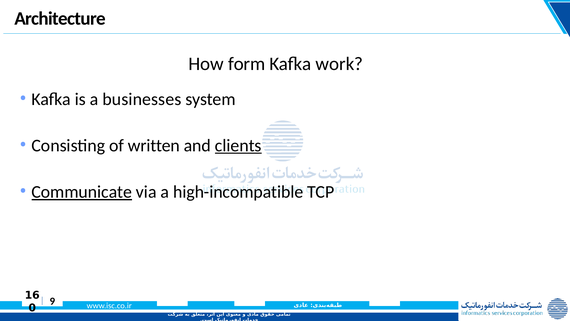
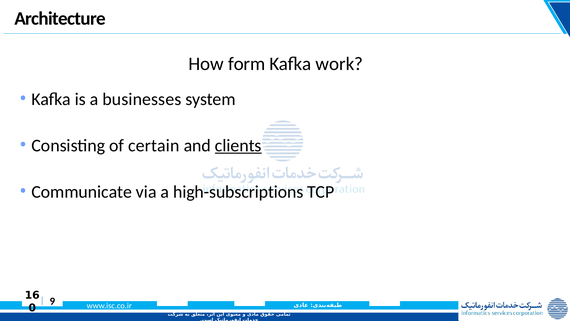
written: written -> certain
Communicate underline: present -> none
high-incompatible: high-incompatible -> high-subscriptions
